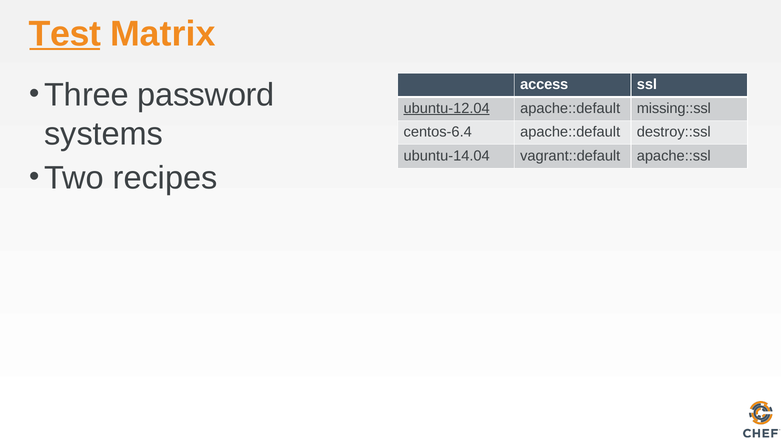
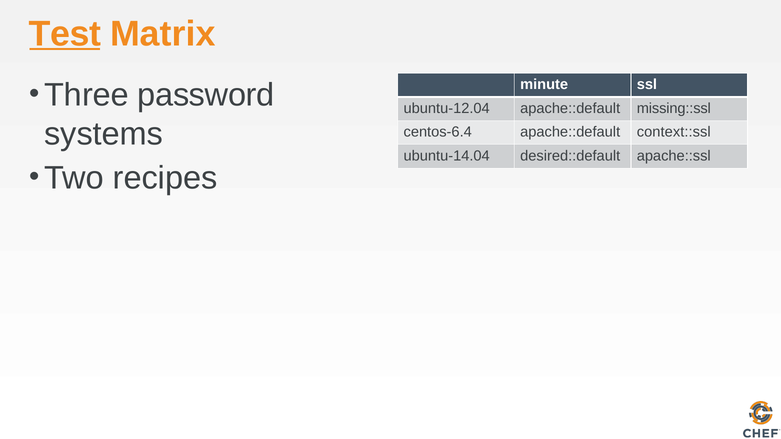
access: access -> minute
ubuntu-12.04 underline: present -> none
destroy::ssl: destroy::ssl -> context::ssl
vagrant::default: vagrant::default -> desired::default
